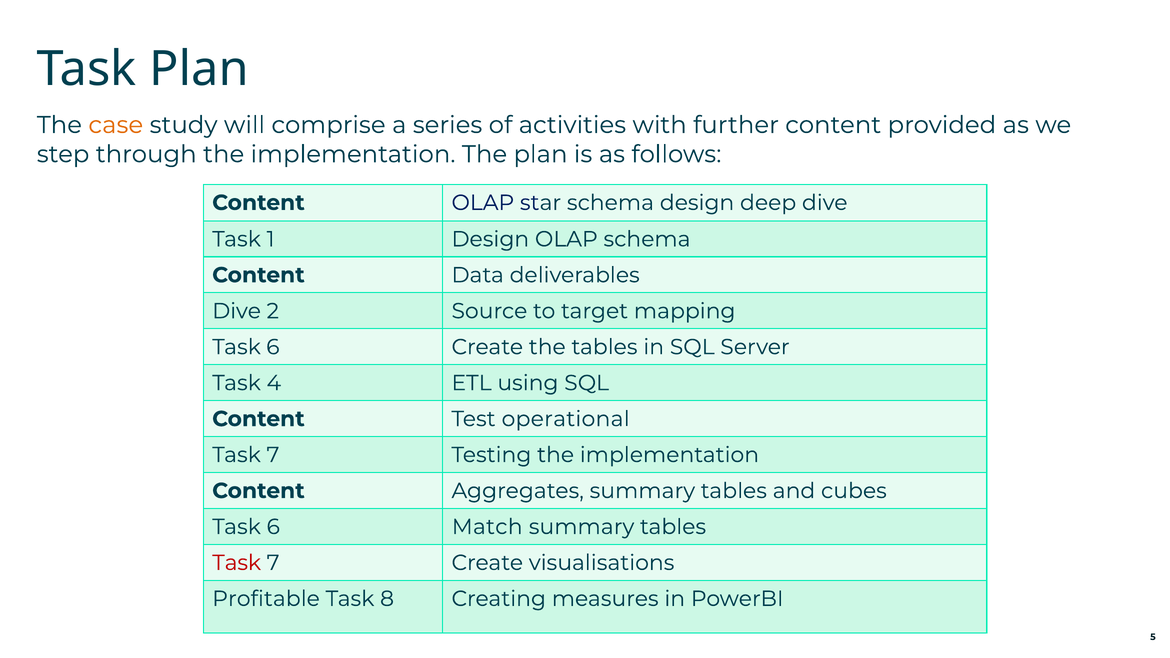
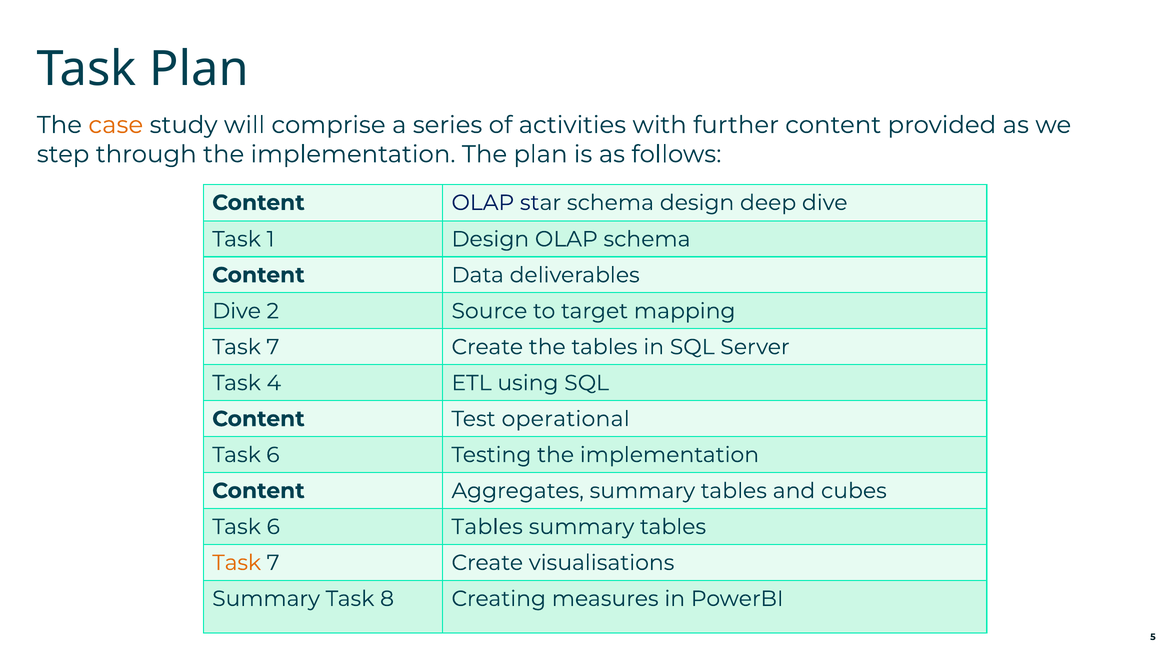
6 at (273, 347): 6 -> 7
7 at (273, 455): 7 -> 6
6 Match: Match -> Tables
Task at (237, 563) colour: red -> orange
Profitable at (266, 599): Profitable -> Summary
